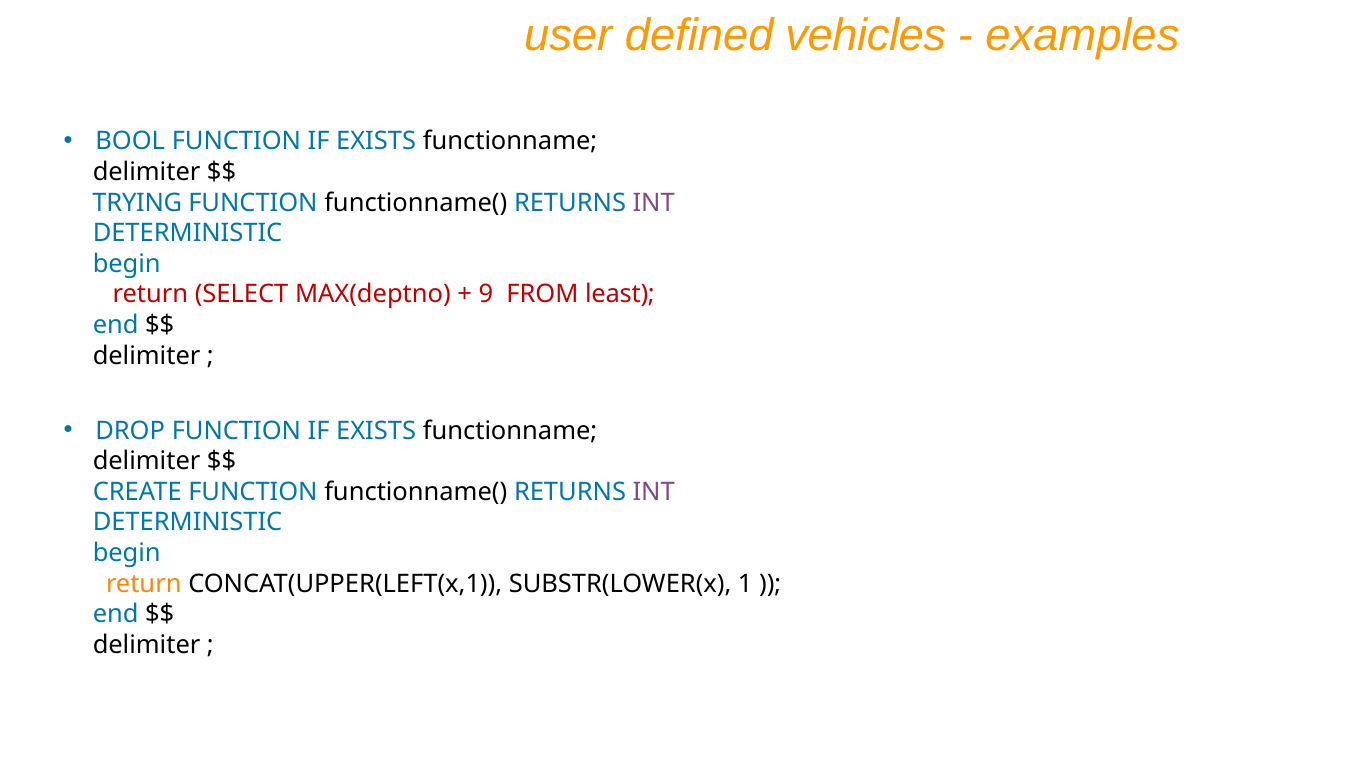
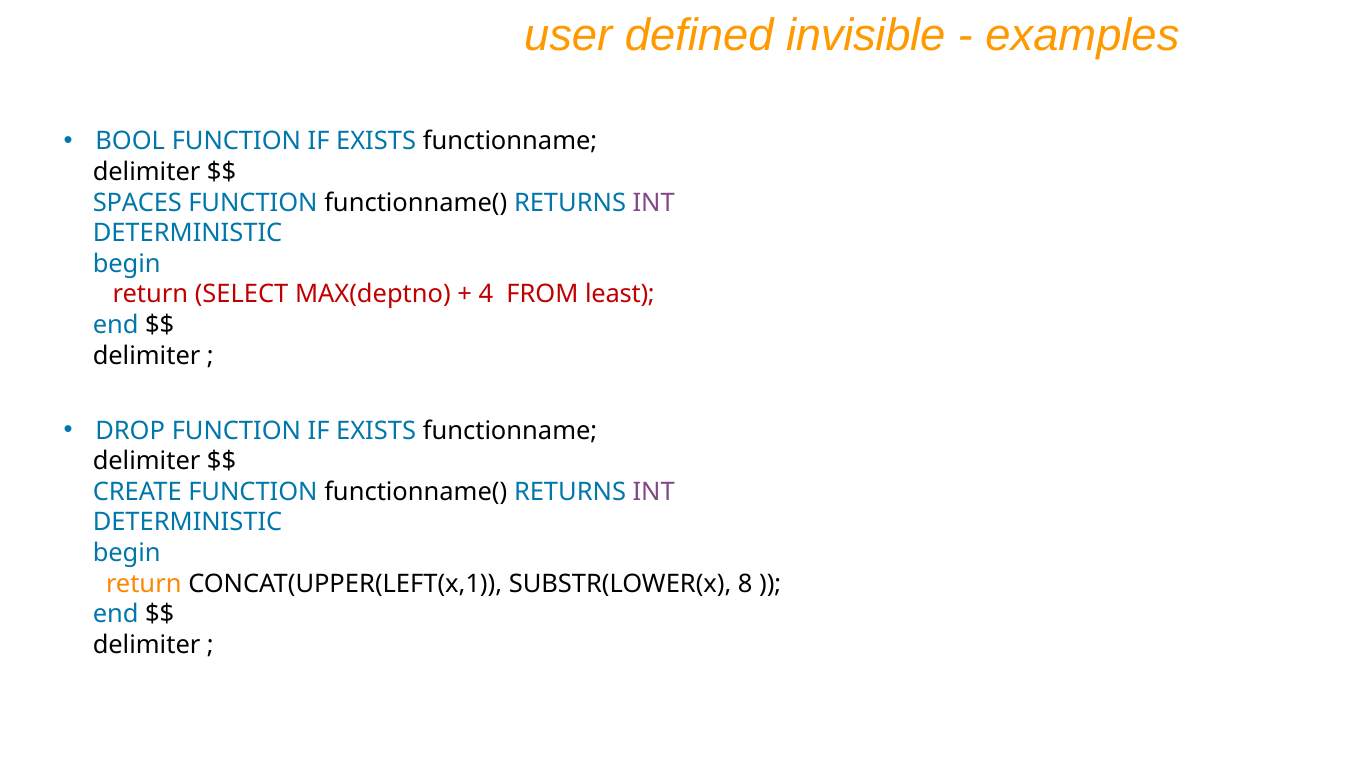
vehicles: vehicles -> invisible
TRYING: TRYING -> SPACES
9: 9 -> 4
1: 1 -> 8
